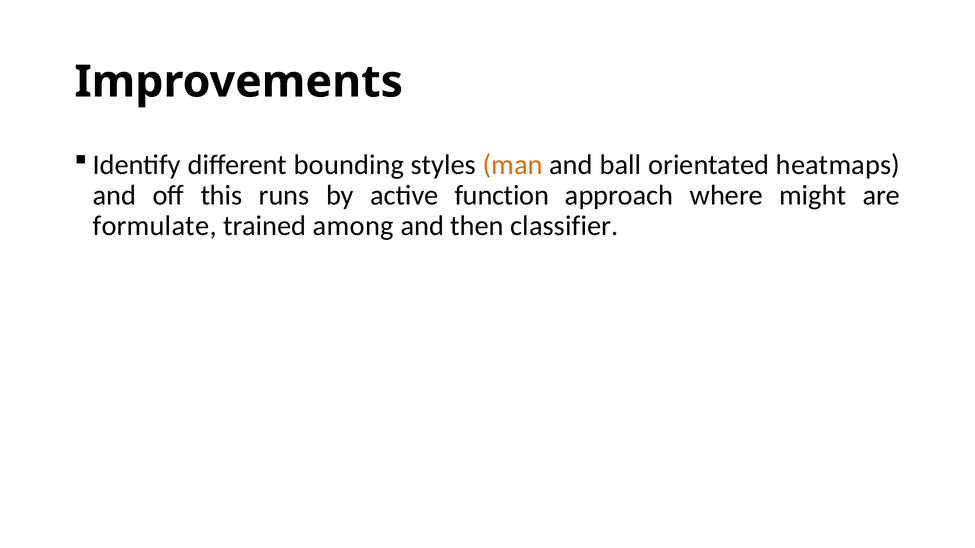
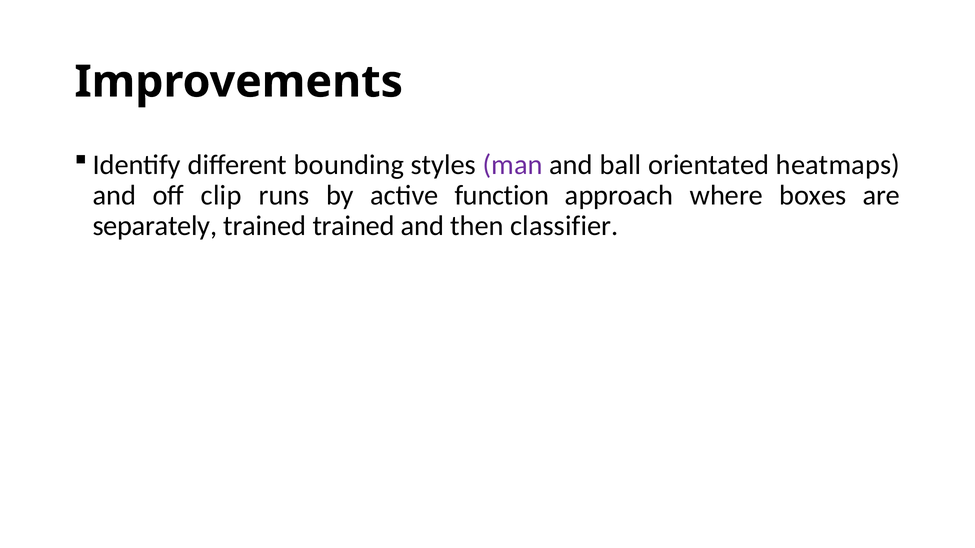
man colour: orange -> purple
this: this -> clip
might: might -> boxes
formulate: formulate -> separately
trained among: among -> trained
